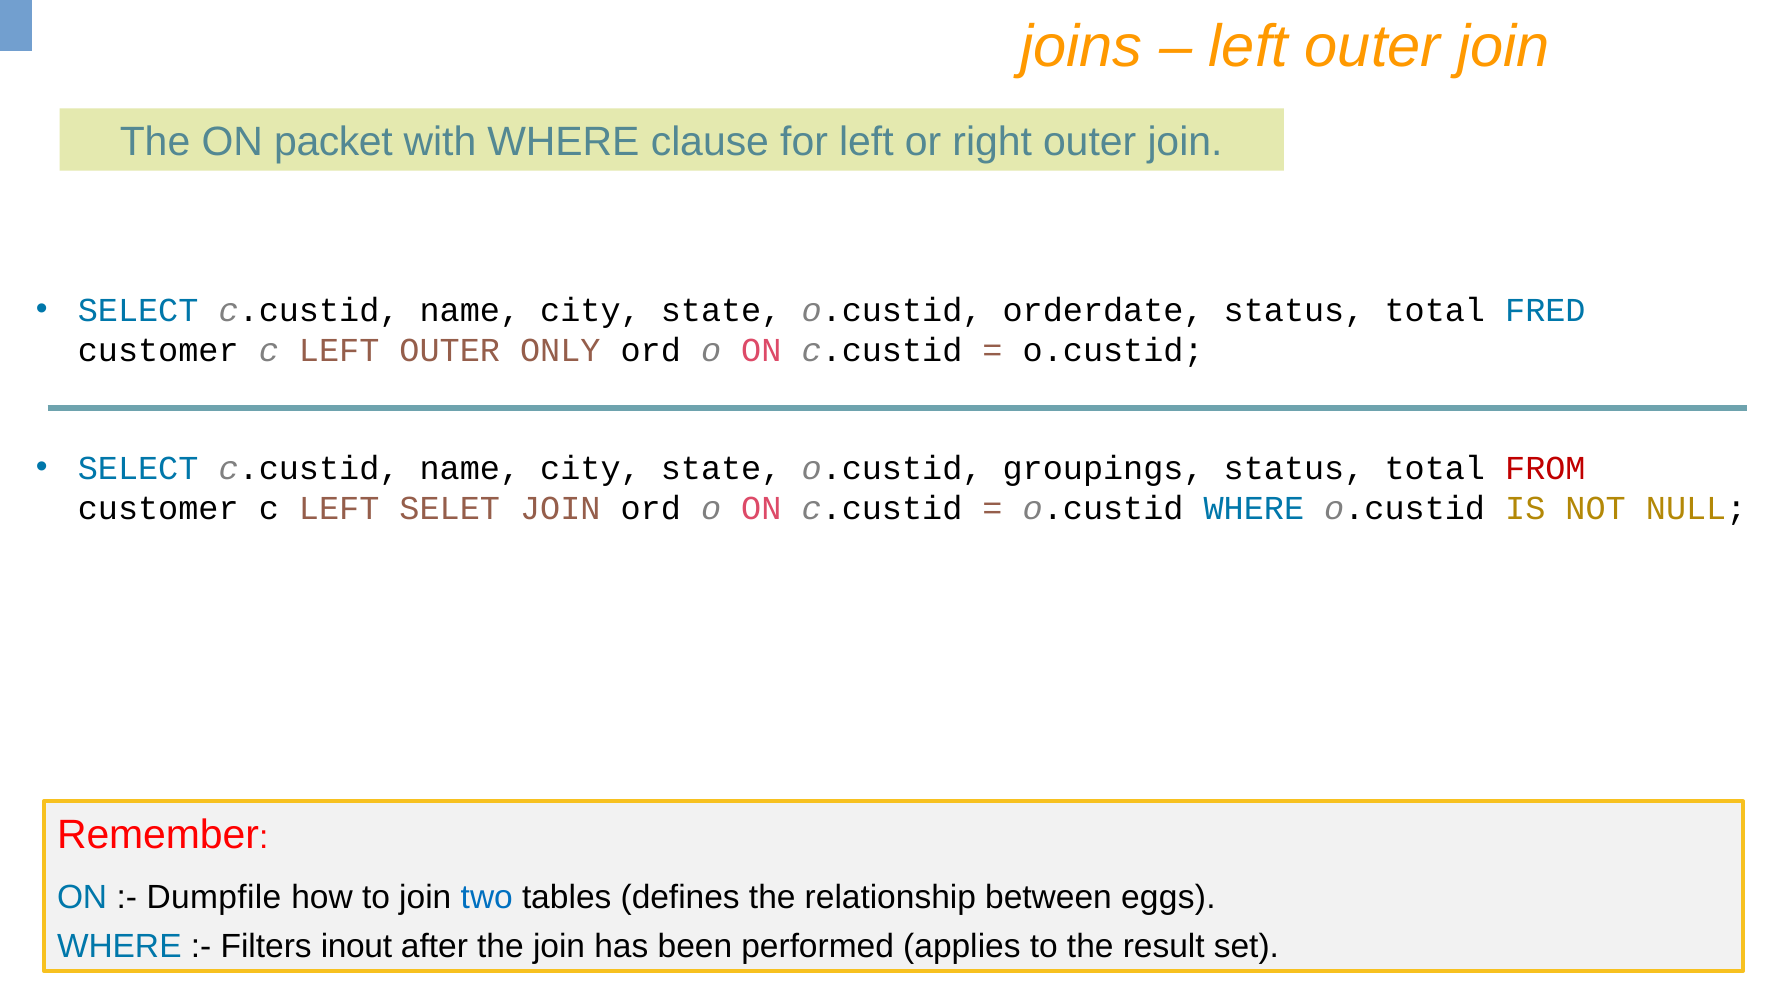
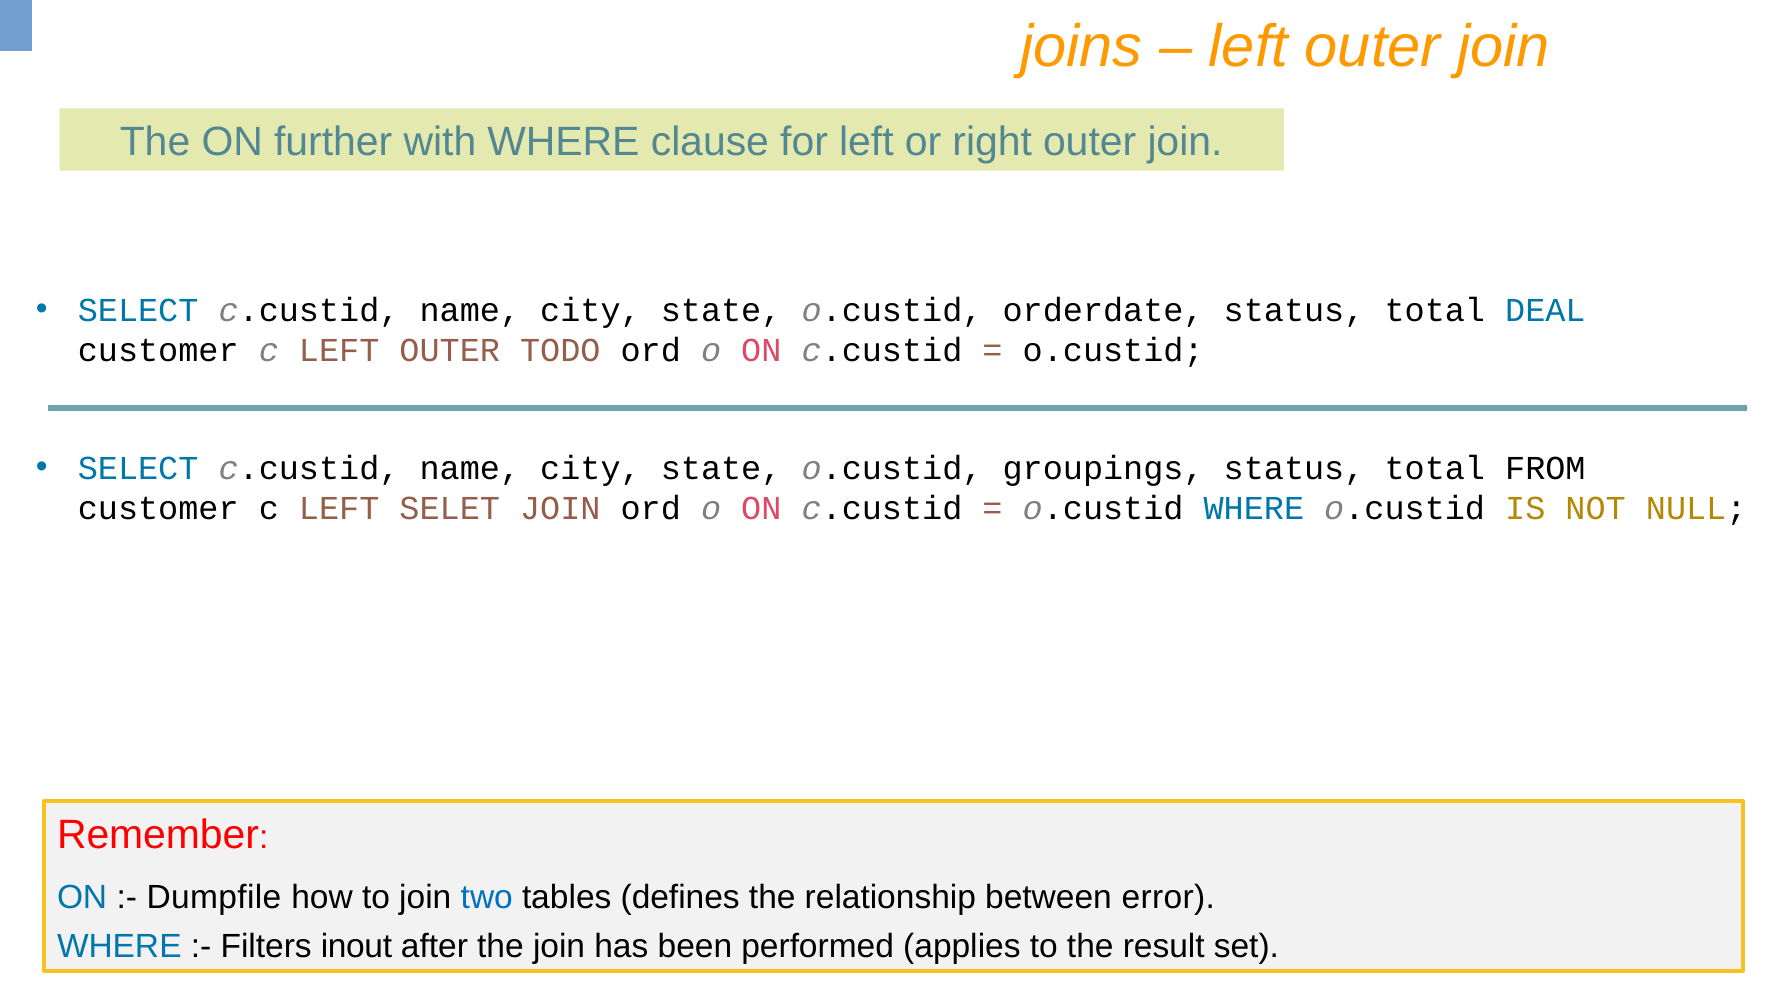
packet: packet -> further
FRED: FRED -> DEAL
ONLY: ONLY -> TODO
FROM colour: red -> black
eggs: eggs -> error
